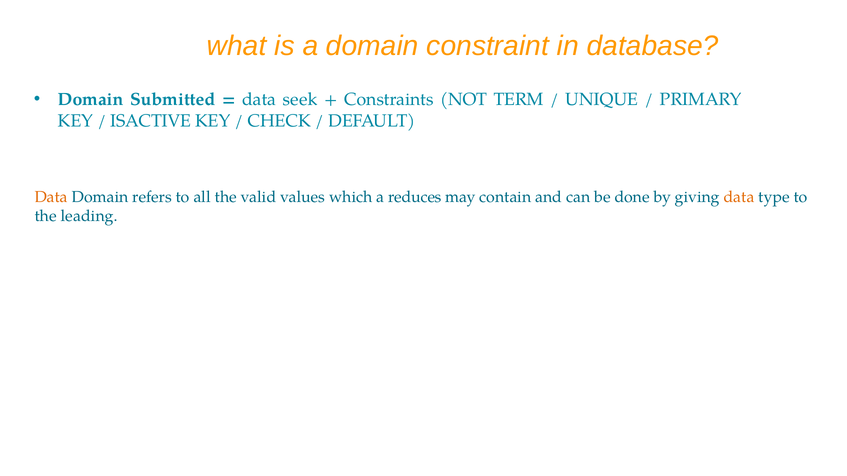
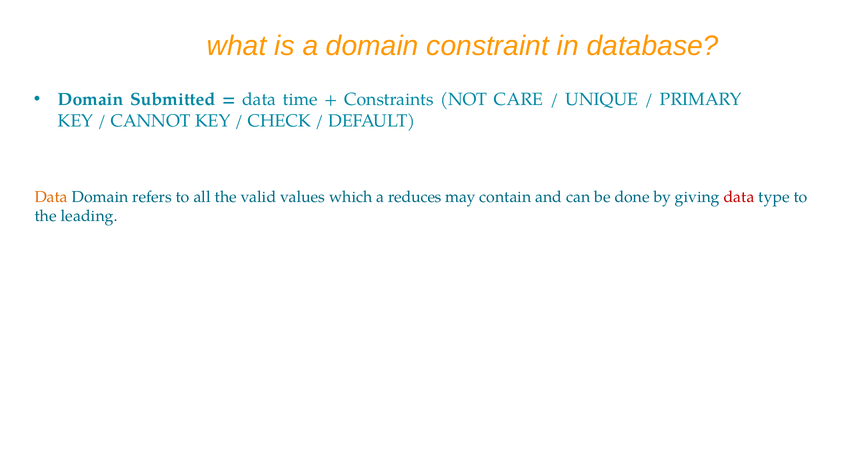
seek: seek -> time
TERM: TERM -> CARE
ISACTIVE: ISACTIVE -> CANNOT
data at (739, 197) colour: orange -> red
